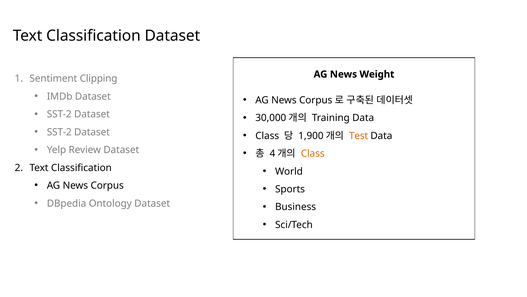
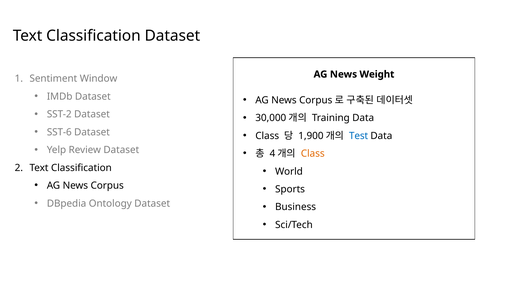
Clipping: Clipping -> Window
SST-2 at (59, 132): SST-2 -> SST-6
Test colour: orange -> blue
